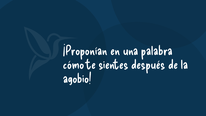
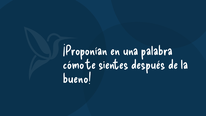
agobio: agobio -> bueno
